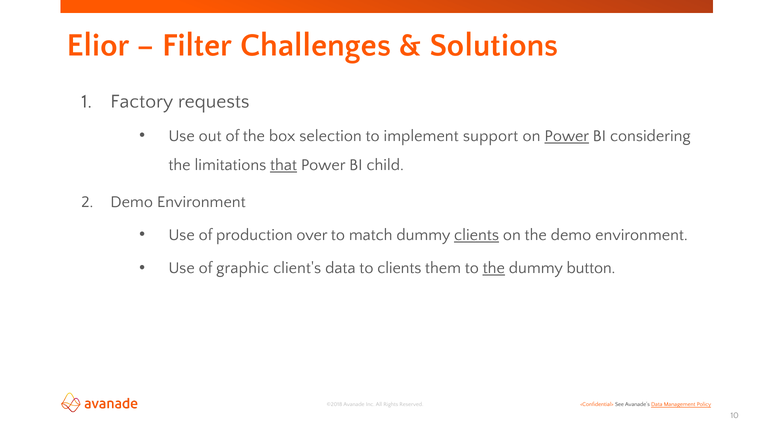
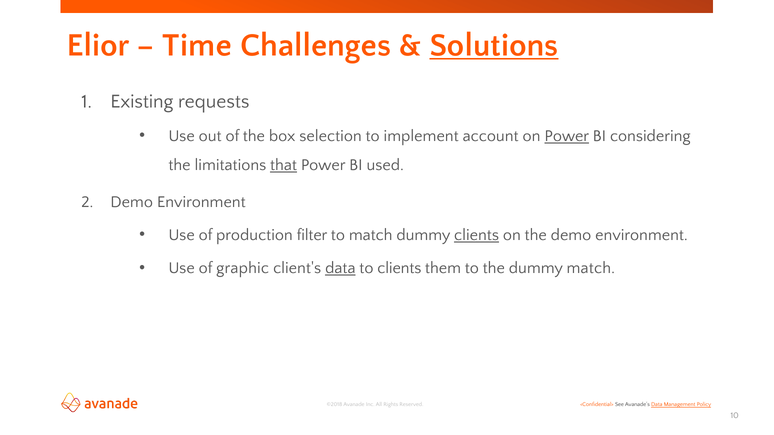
Filter: Filter -> Time
Solutions underline: none -> present
Factory: Factory -> Existing
support: support -> account
child: child -> used
over: over -> filter
data at (340, 268) underline: none -> present
the at (494, 268) underline: present -> none
dummy button: button -> match
